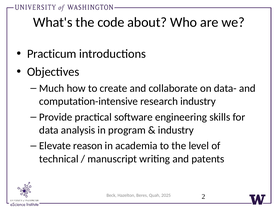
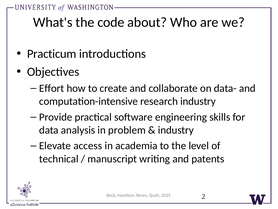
Much: Much -> Effort
program: program -> problem
reason: reason -> access
